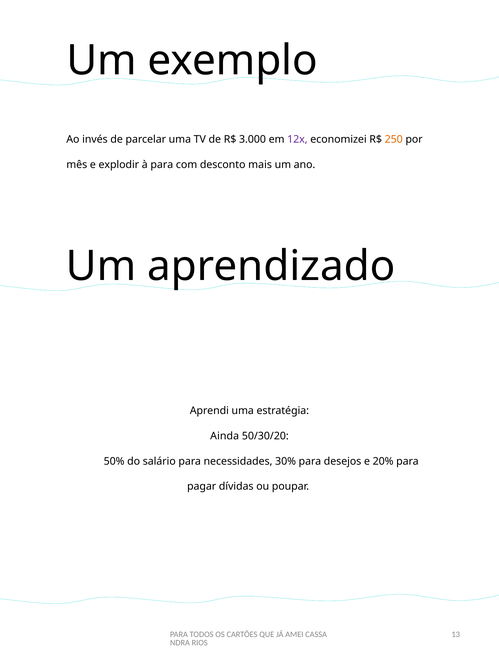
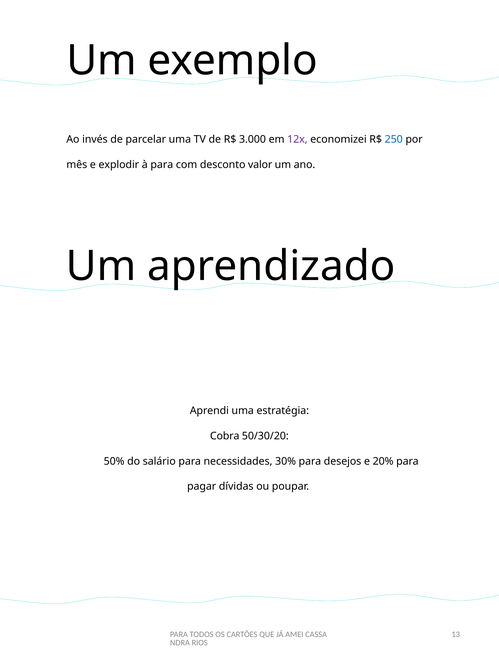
250 colour: orange -> blue
mais: mais -> valor
Ainda: Ainda -> Cobra
